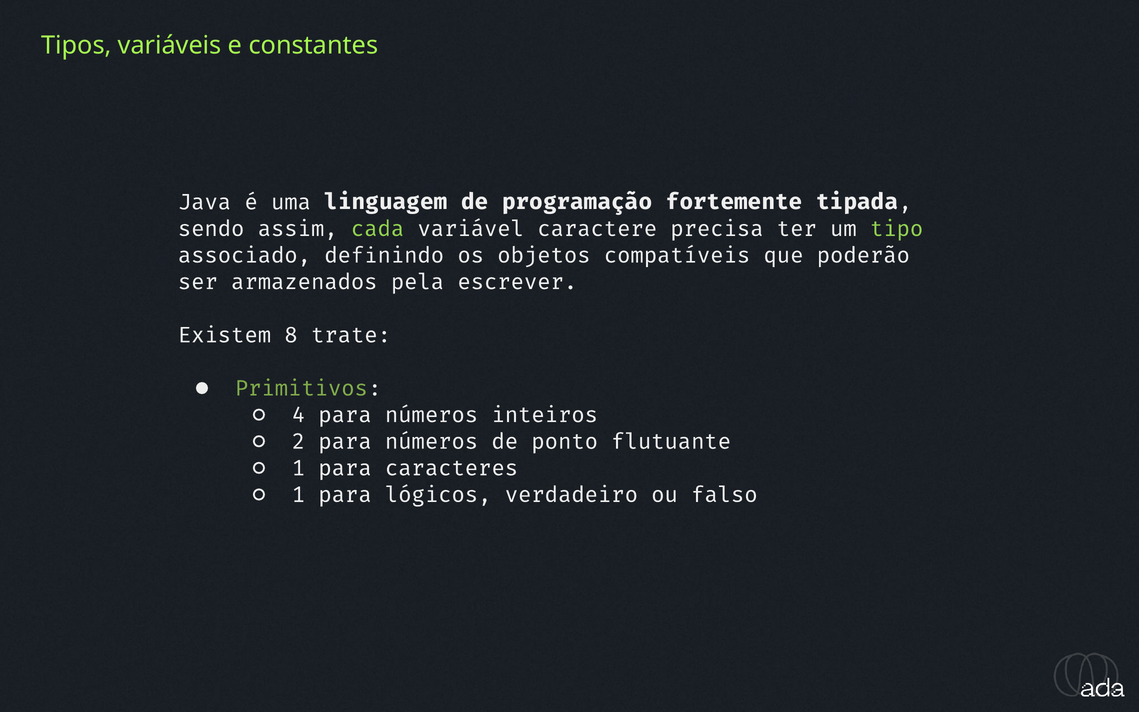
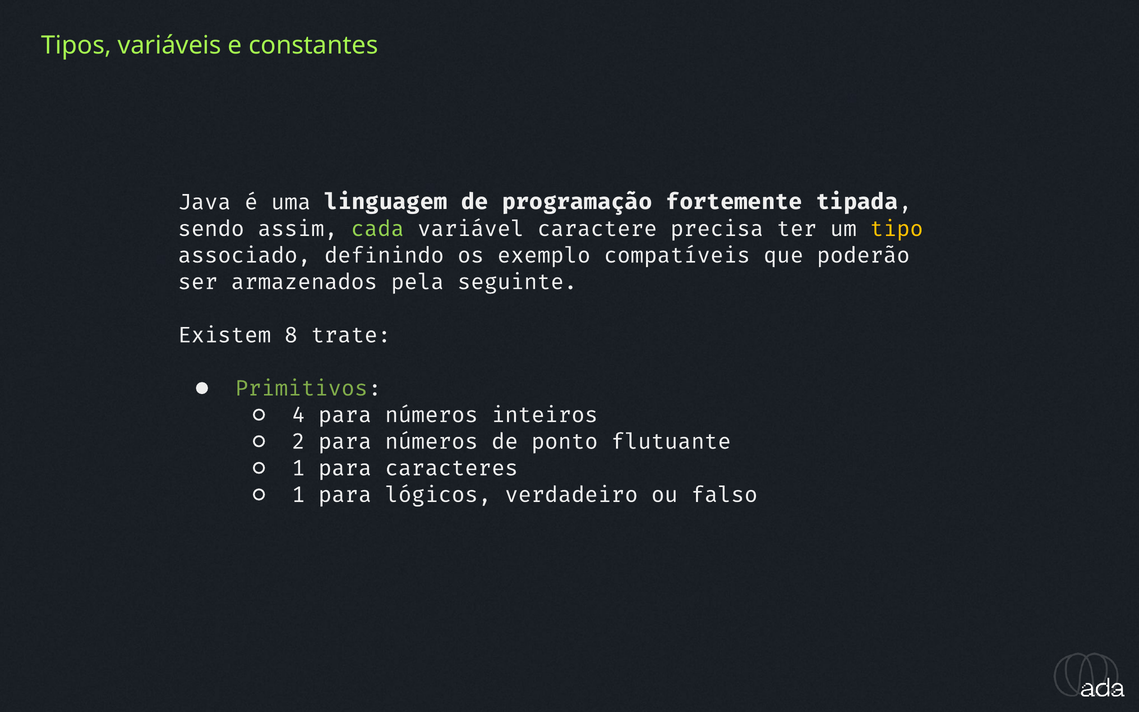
tipo colour: light green -> yellow
objetos: objetos -> exemplo
escrever: escrever -> seguinte
